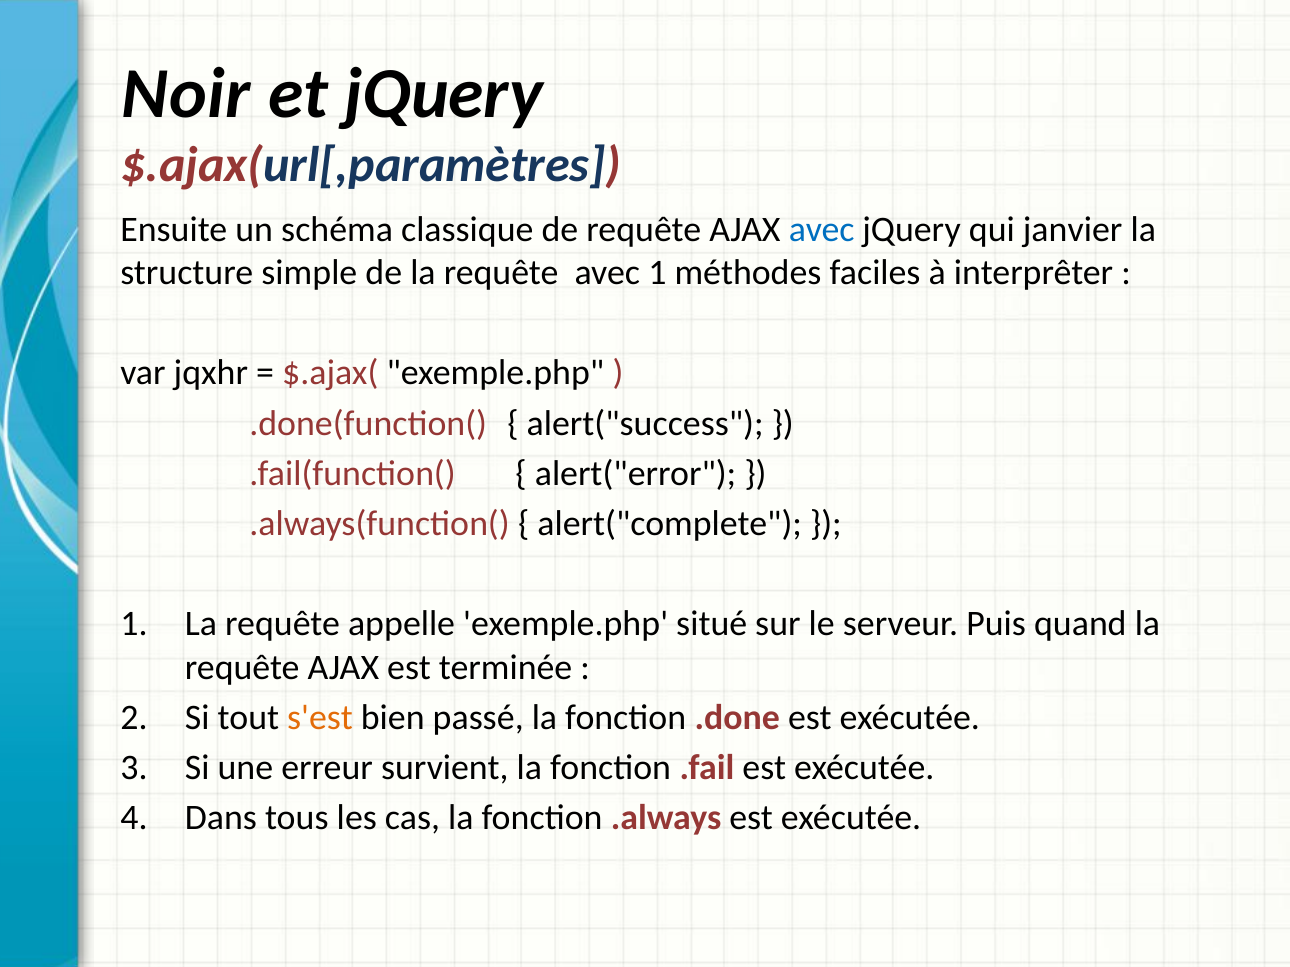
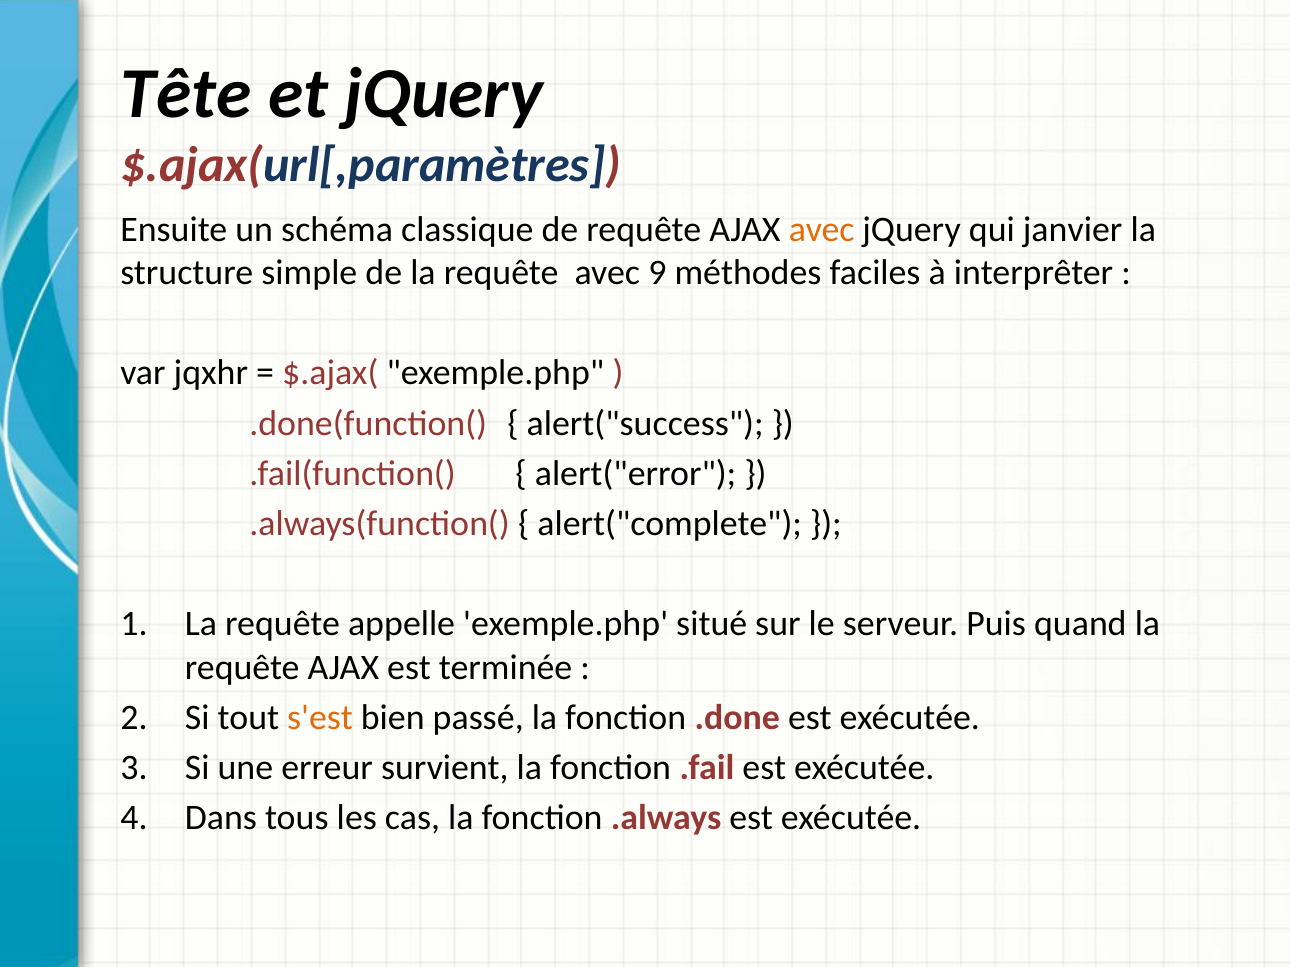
Noir: Noir -> Tête
avec at (822, 230) colour: blue -> orange
avec 1: 1 -> 9
